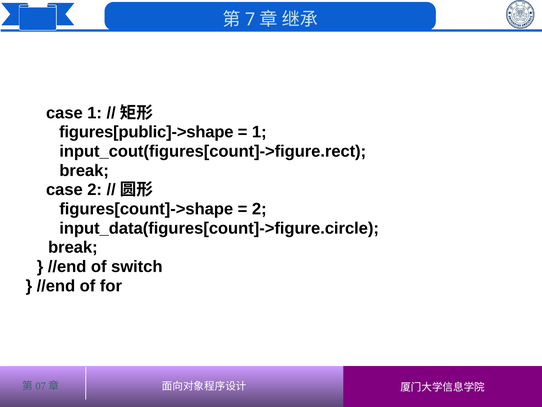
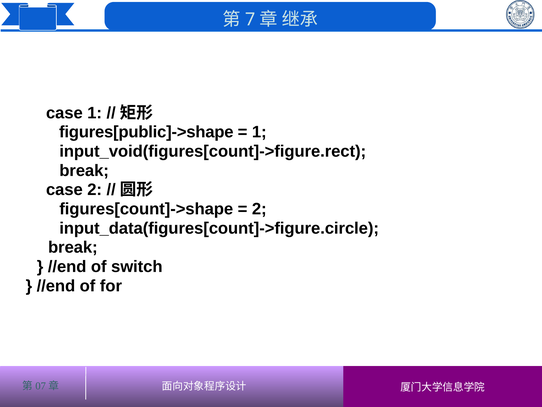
input_cout(figures[count]->figure.rect: input_cout(figures[count]->figure.rect -> input_void(figures[count]->figure.rect
